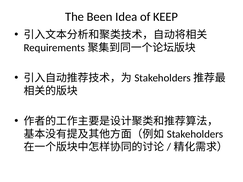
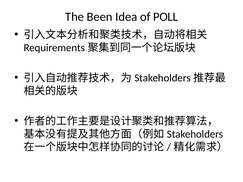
KEEP: KEEP -> POLL
